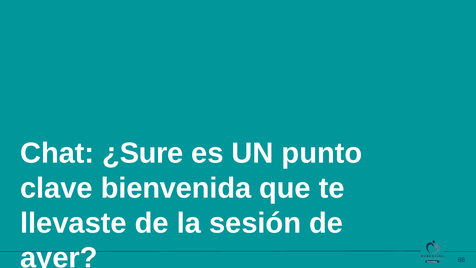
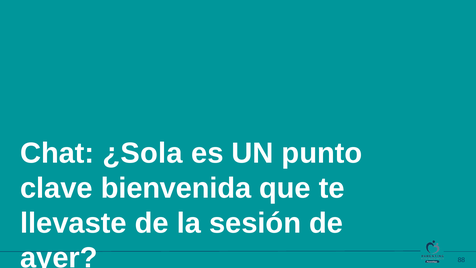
¿Sure: ¿Sure -> ¿Sola
